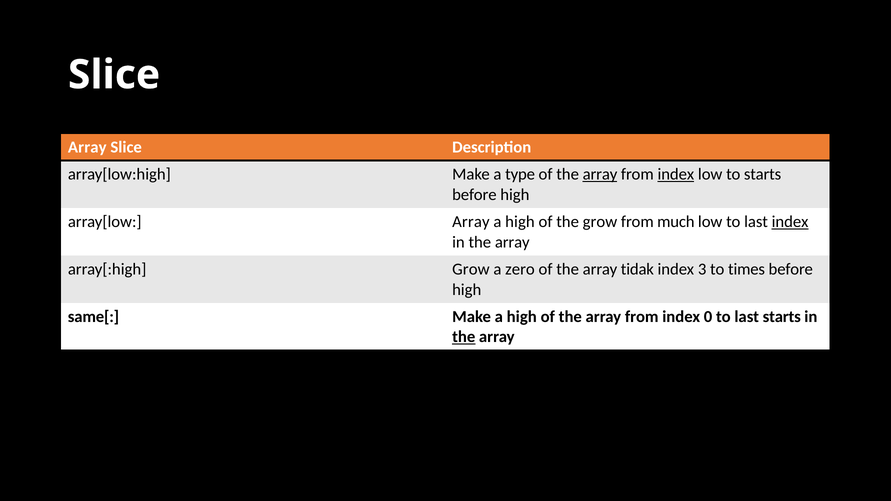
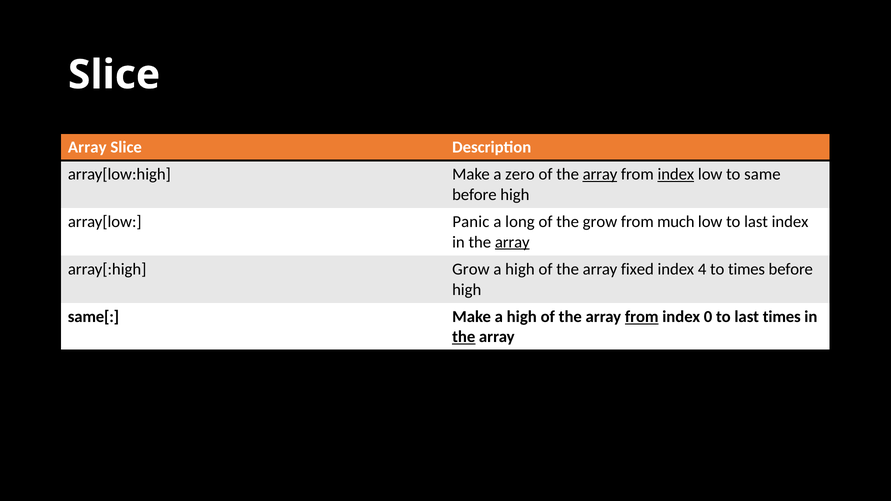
type: type -> zero
to starts: starts -> same
array[low Array: Array -> Panic
high at (520, 222): high -> long
index at (790, 222) underline: present -> none
array at (512, 242) underline: none -> present
zero at (520, 269): zero -> high
tidak: tidak -> fixed
3: 3 -> 4
from at (642, 317) underline: none -> present
last starts: starts -> times
